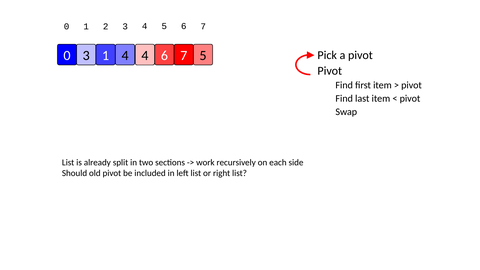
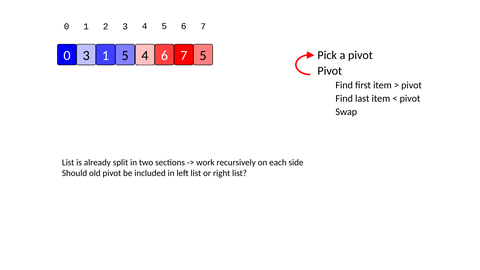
1 4: 4 -> 5
